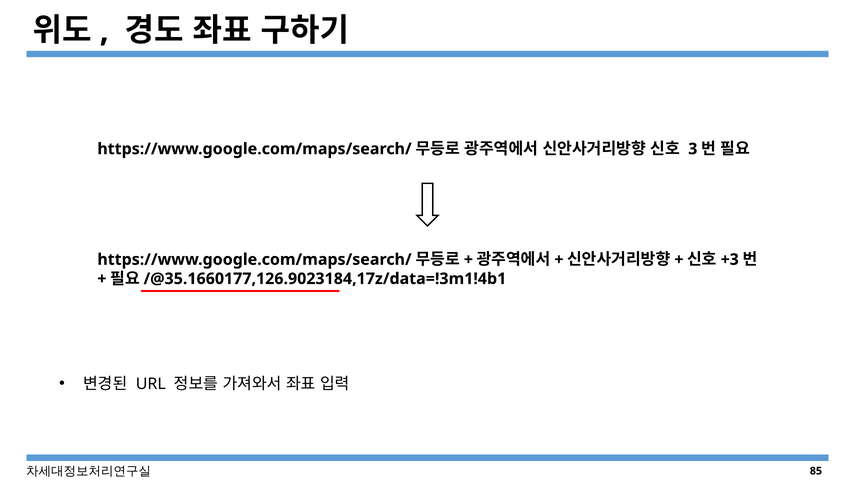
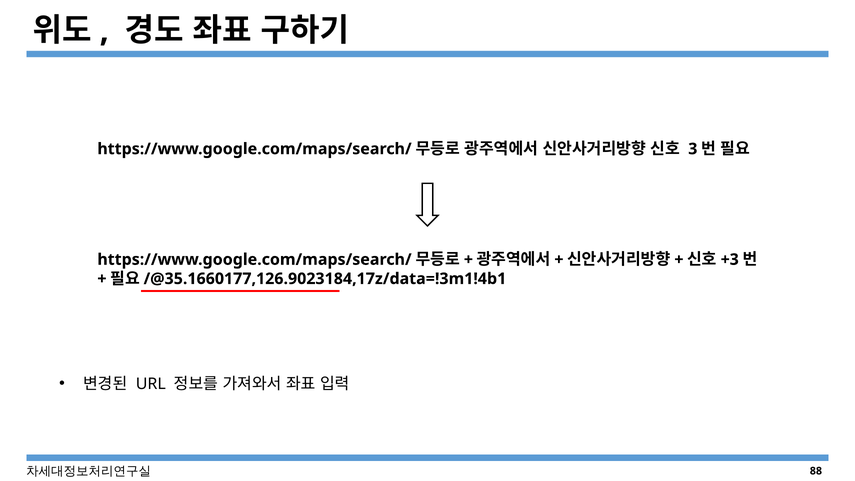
85: 85 -> 88
